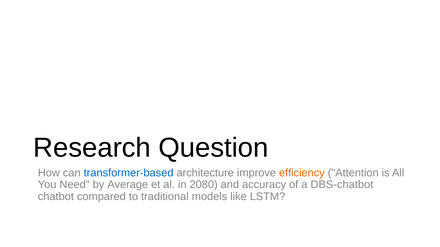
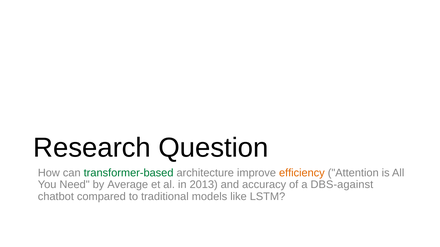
transformer-based colour: blue -> green
2080: 2080 -> 2013
DBS-chatbot: DBS-chatbot -> DBS-against
